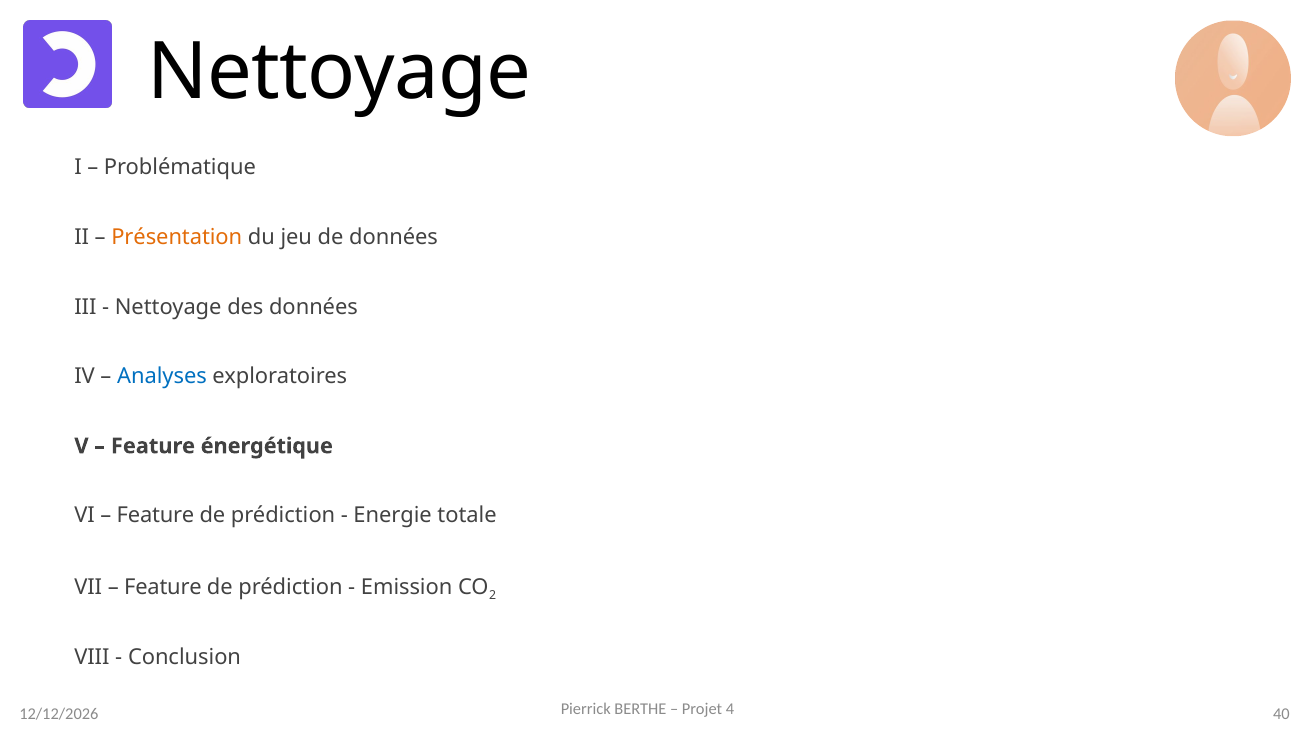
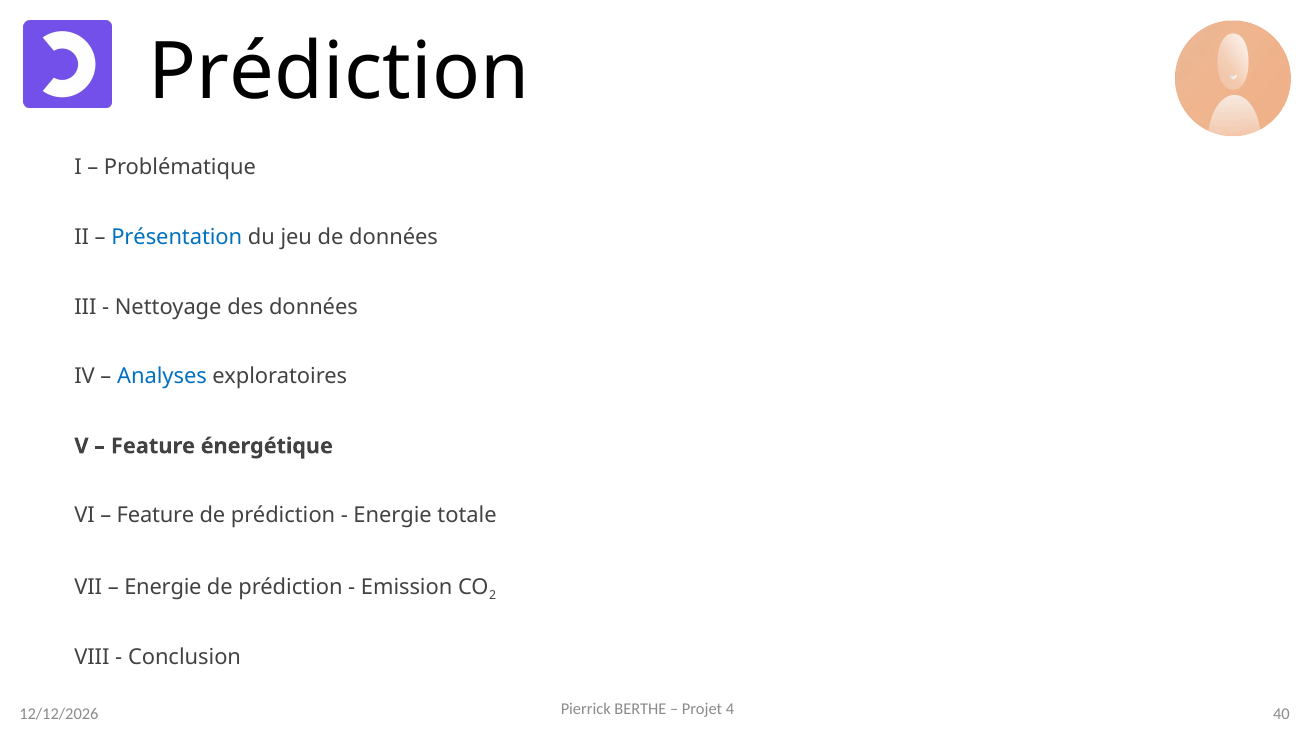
Nettoyage at (340, 73): Nettoyage -> Prédiction
Présentation colour: orange -> blue
Feature at (163, 588): Feature -> Energie
